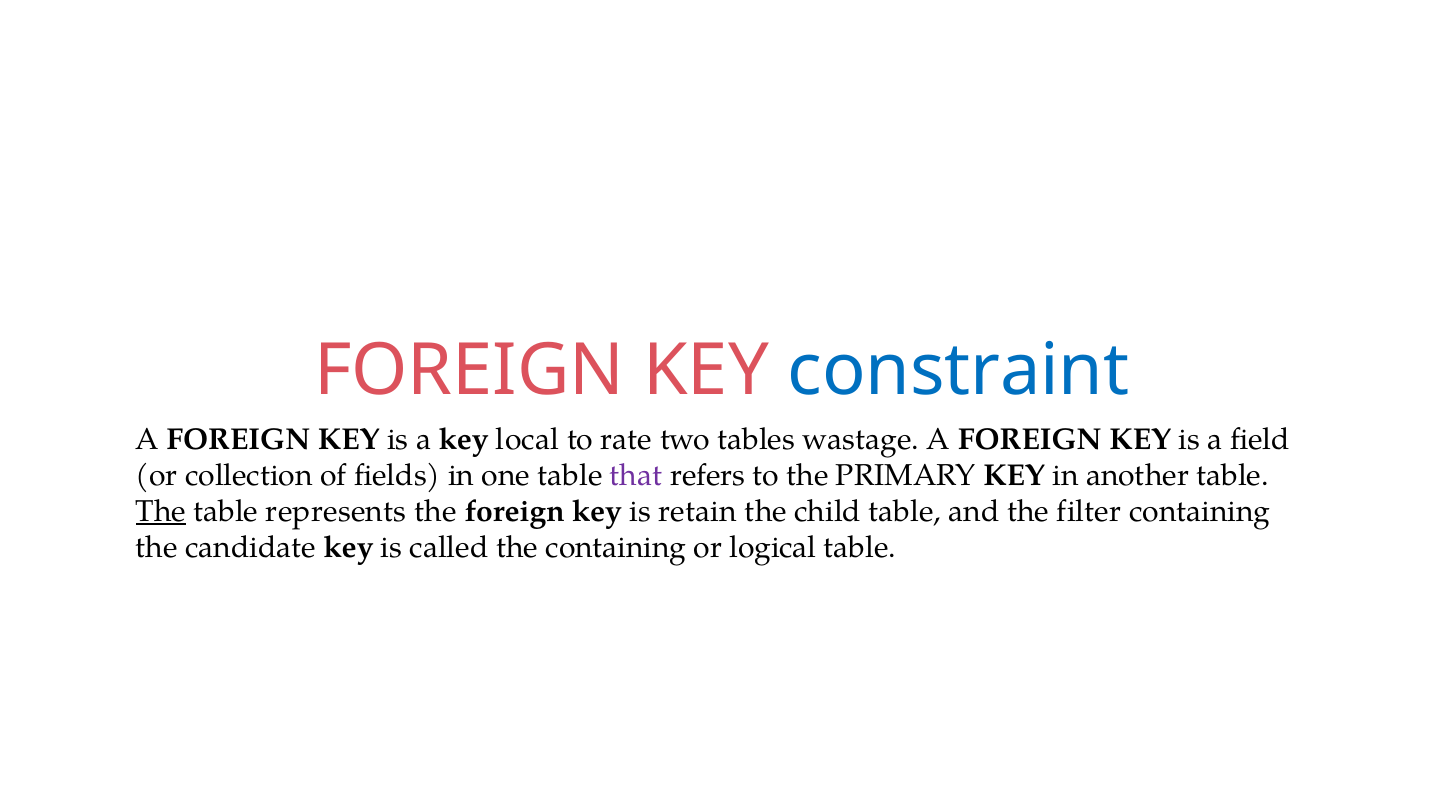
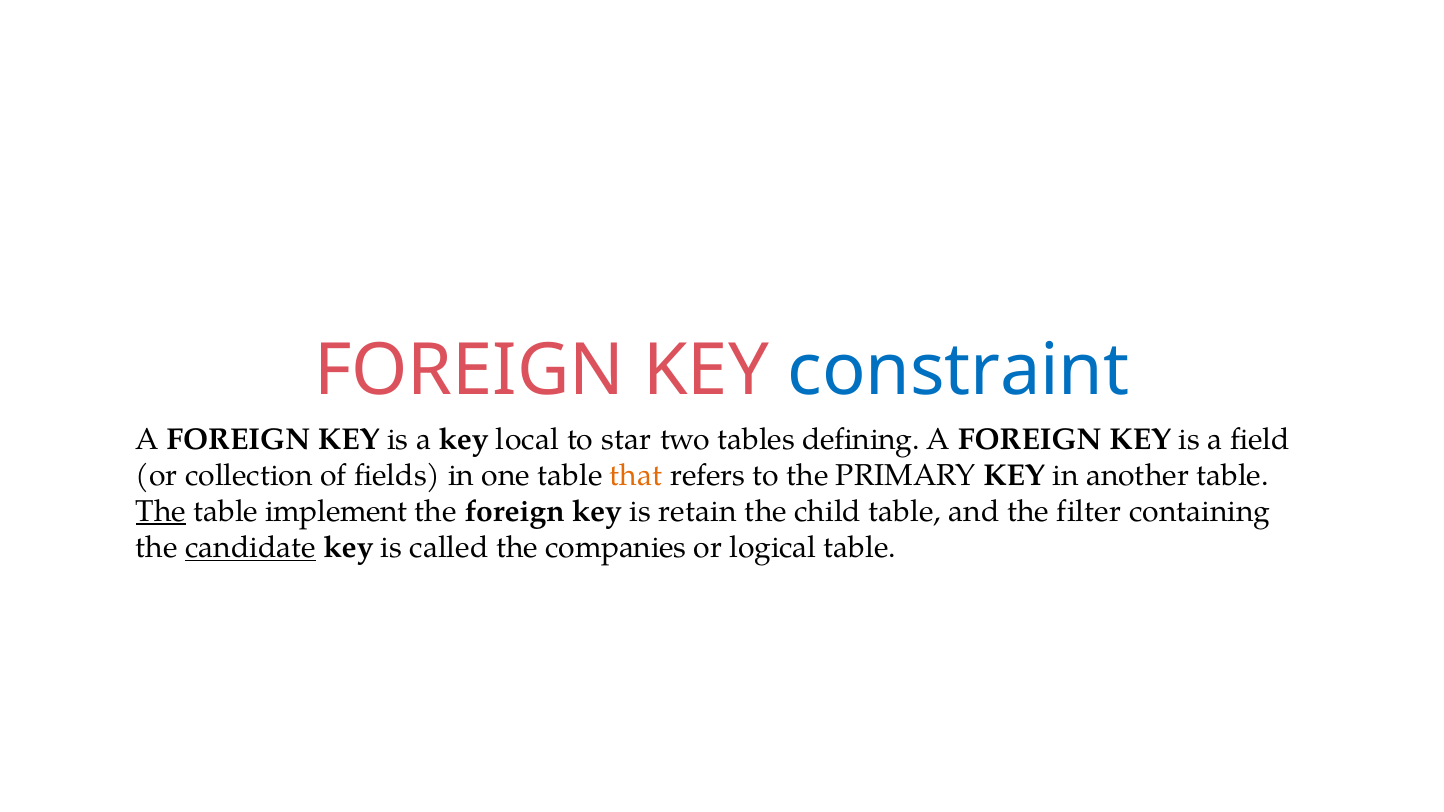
rate: rate -> star
wastage: wastage -> defining
that colour: purple -> orange
represents: represents -> implement
candidate underline: none -> present
the containing: containing -> companies
